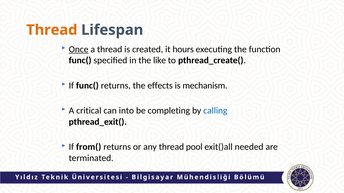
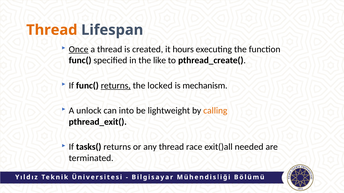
returns at (116, 86) underline: none -> present
effects: effects -> locked
critical: critical -> unlock
completing: completing -> lightweight
calling colour: blue -> orange
from(: from( -> tasks(
pool: pool -> race
